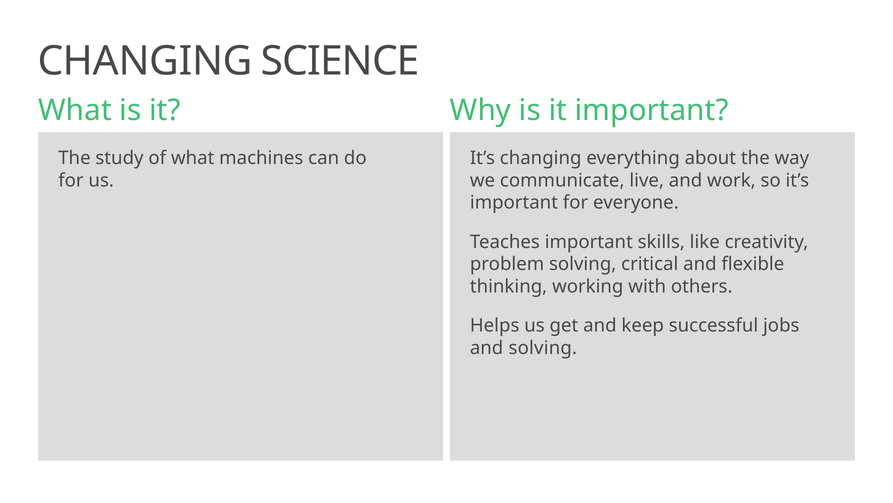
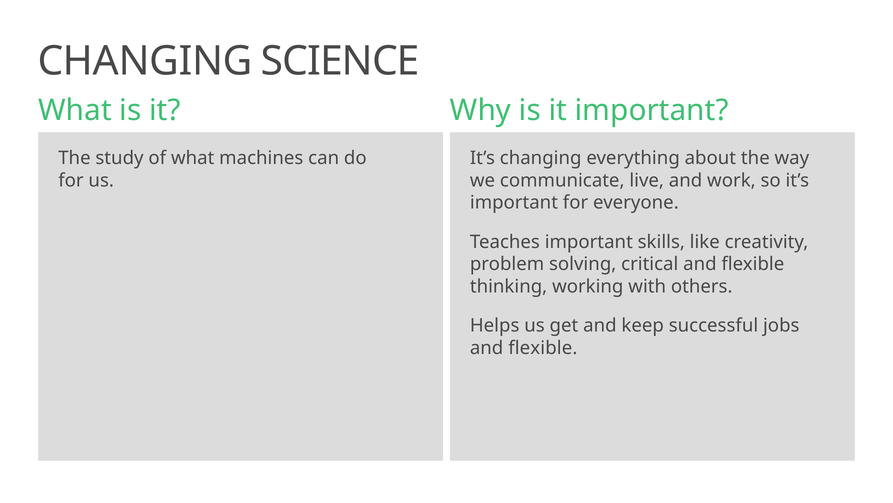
solving at (543, 348): solving -> flexible
